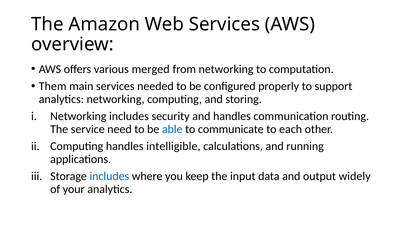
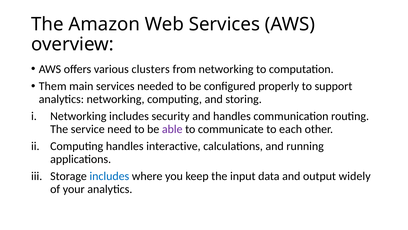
merged: merged -> clusters
able colour: blue -> purple
intelligible: intelligible -> interactive
